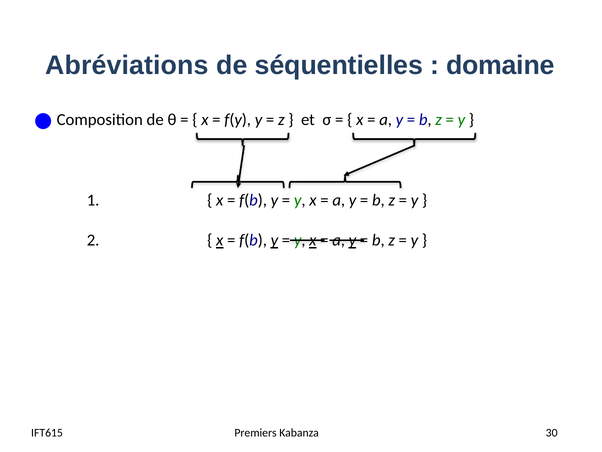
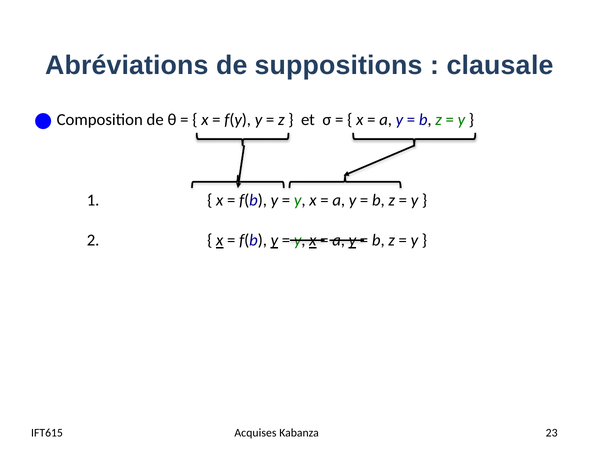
séquentielles: séquentielles -> suppositions
domaine: domaine -> clausale
Premiers: Premiers -> Acquises
30: 30 -> 23
